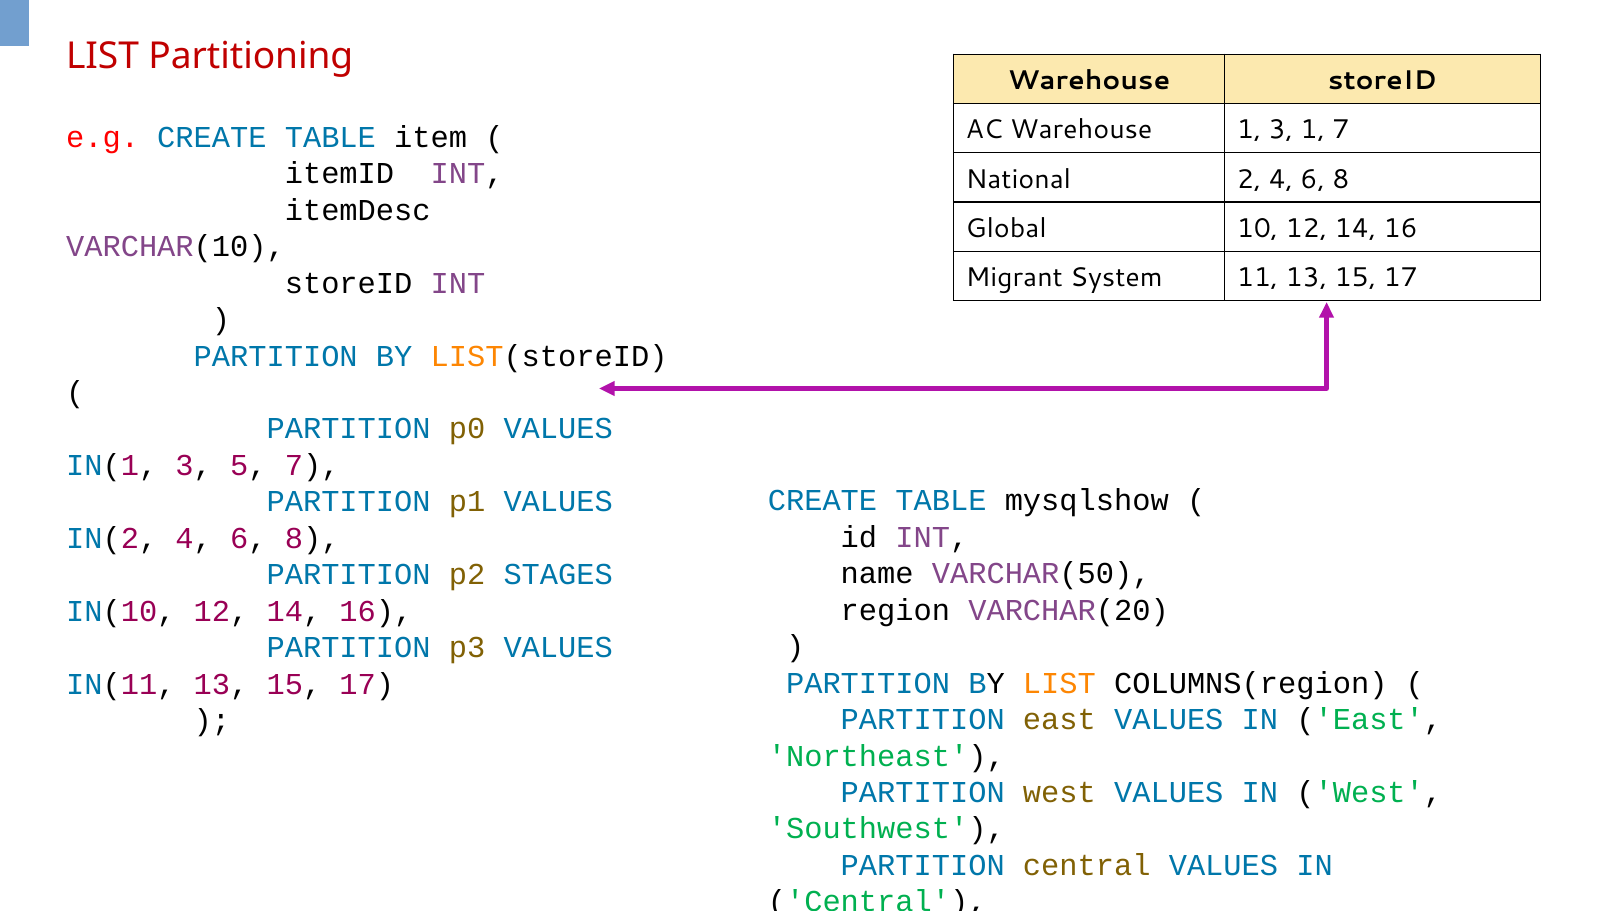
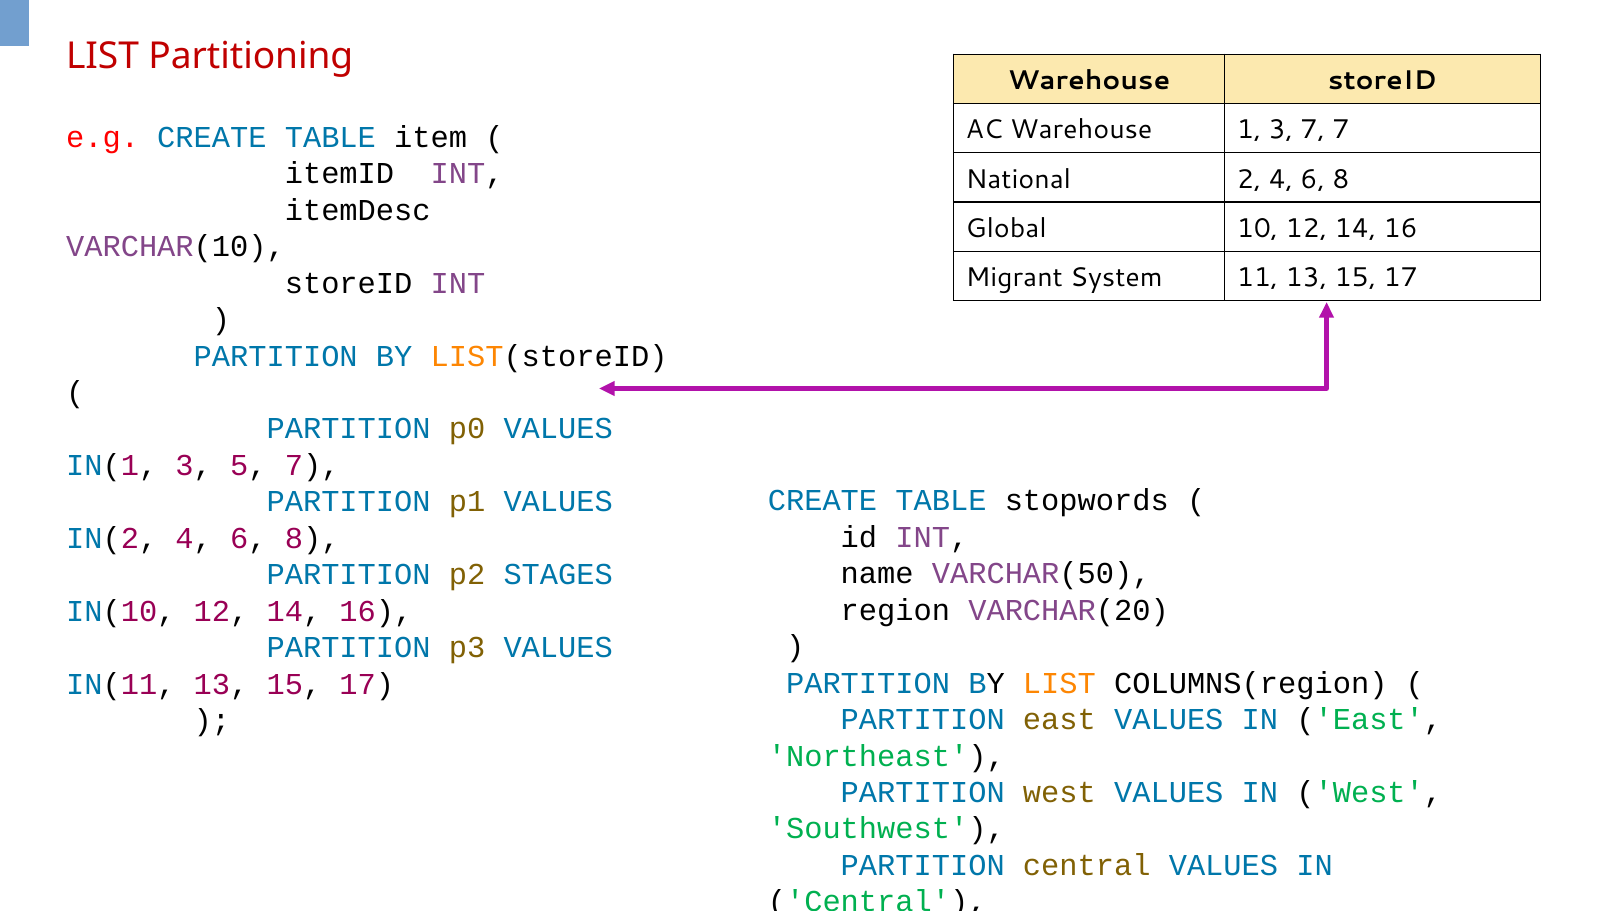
3 1: 1 -> 7
mysqlshow: mysqlshow -> stopwords
